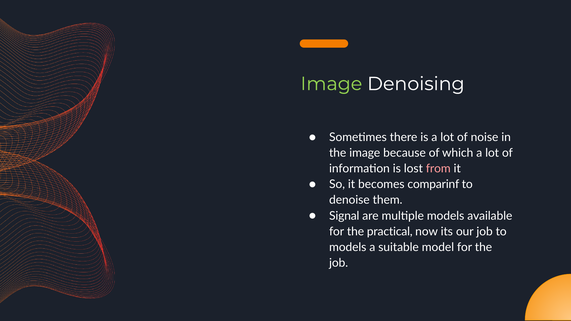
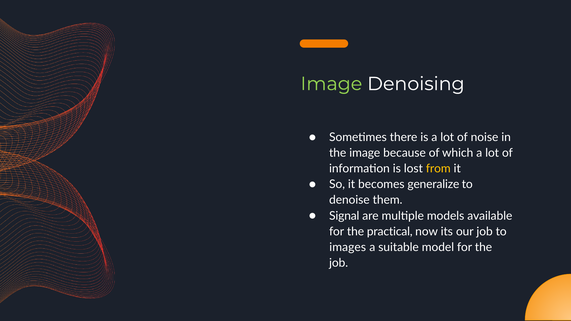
from colour: pink -> yellow
comparinf: comparinf -> generalize
models at (348, 247): models -> images
